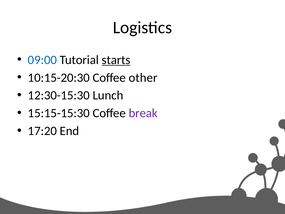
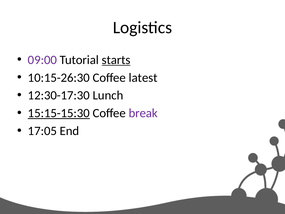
09:00 colour: blue -> purple
10:15-20:30: 10:15-20:30 -> 10:15-26:30
other: other -> latest
12:30-15:30: 12:30-15:30 -> 12:30-17:30
15:15-15:30 underline: none -> present
17:20: 17:20 -> 17:05
